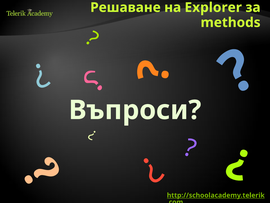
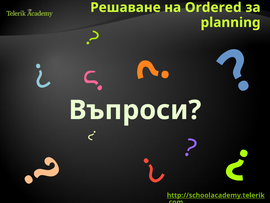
Explorer: Explorer -> Ordered
methods: methods -> planning
